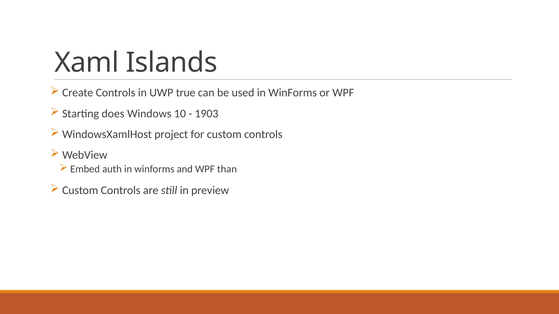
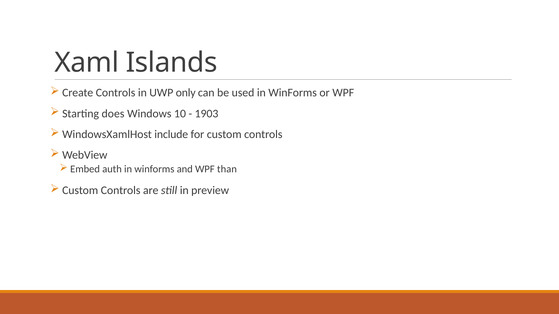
true: true -> only
project: project -> include
